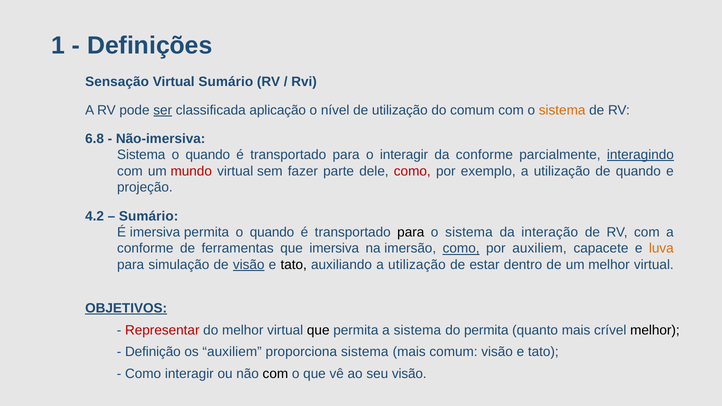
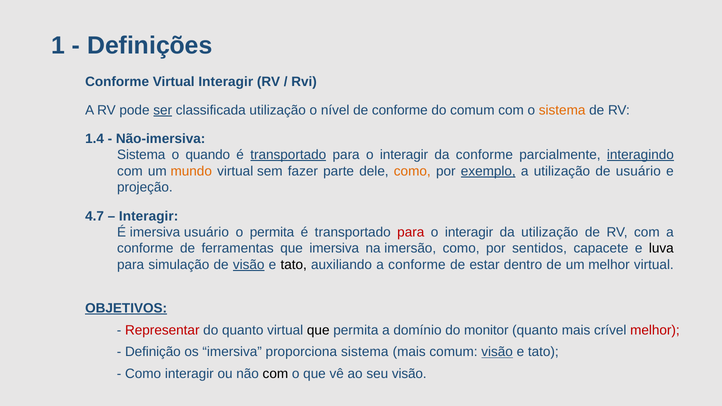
Sensação at (117, 82): Sensação -> Conforme
Virtual Sumário: Sumário -> Interagir
classificada aplicação: aplicação -> utilização
de utilização: utilização -> conforme
6.8: 6.8 -> 1.4
transportado at (288, 155) underline: none -> present
mundo colour: red -> orange
como at (412, 171) colour: red -> orange
exemplo underline: none -> present
de quando: quando -> usuário
4.2: 4.2 -> 4.7
Sumário at (149, 216): Sumário -> Interagir
imersiva permita: permita -> usuário
quando at (272, 232): quando -> permita
para at (411, 232) colour: black -> red
sistema at (469, 232): sistema -> interagir
da interação: interação -> utilização
como at (461, 249) underline: present -> none
por auxiliem: auxiliem -> sentidos
luva colour: orange -> black
auxiliando a utilização: utilização -> conforme
do melhor: melhor -> quanto
a sistema: sistema -> domínio
do permita: permita -> monitor
melhor at (655, 330) colour: black -> red
os auxiliem: auxiliem -> imersiva
visão at (497, 352) underline: none -> present
